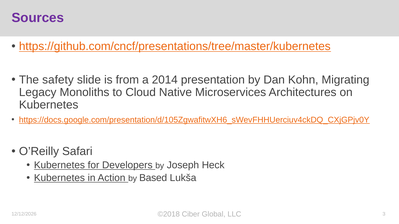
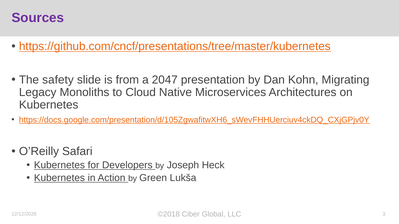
2014: 2014 -> 2047
Based: Based -> Green
